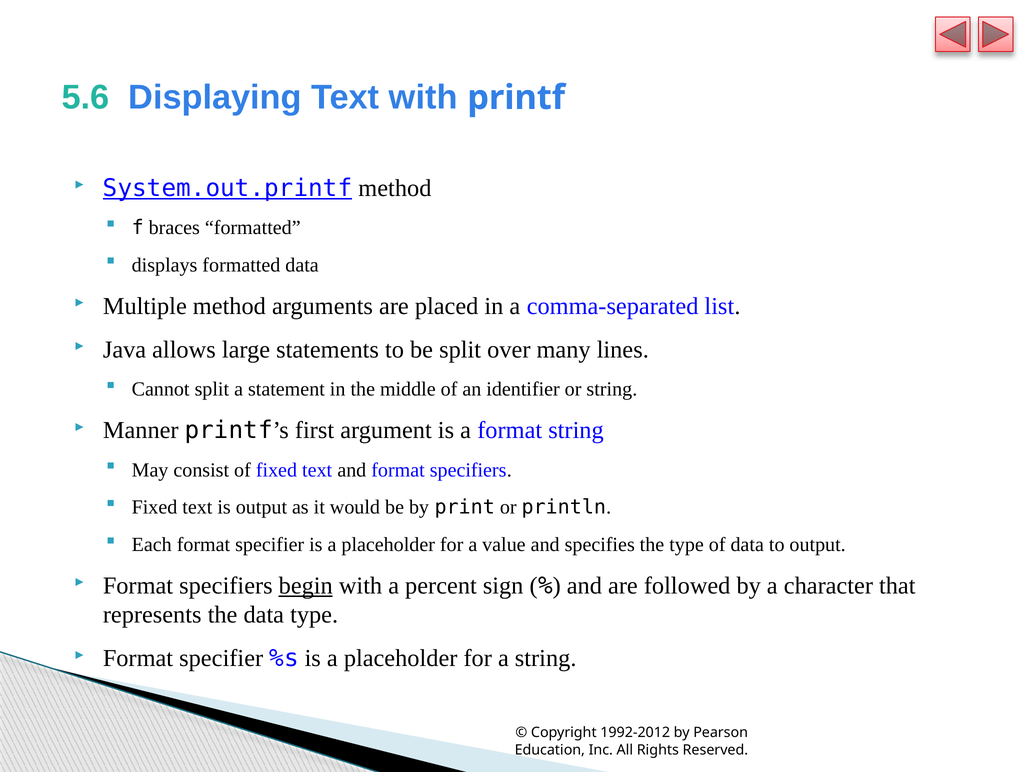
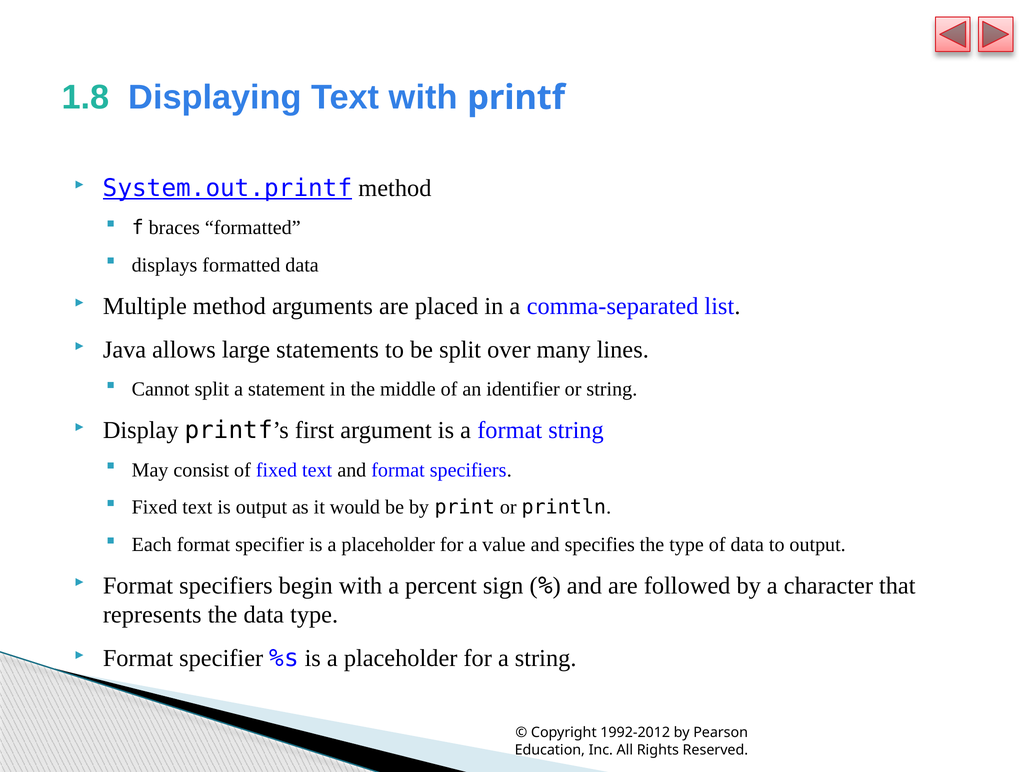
5.6: 5.6 -> 1.8
Manner: Manner -> Display
begin underline: present -> none
